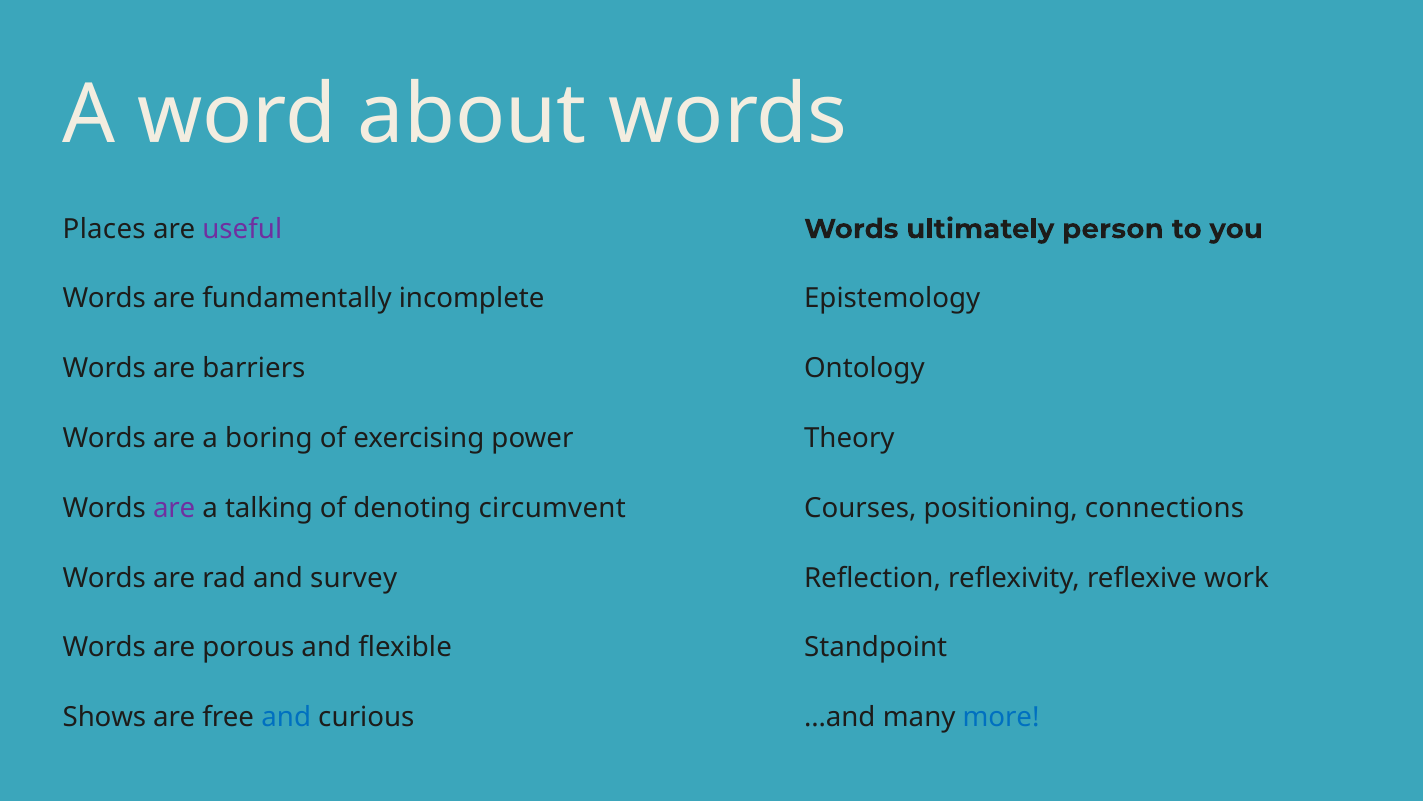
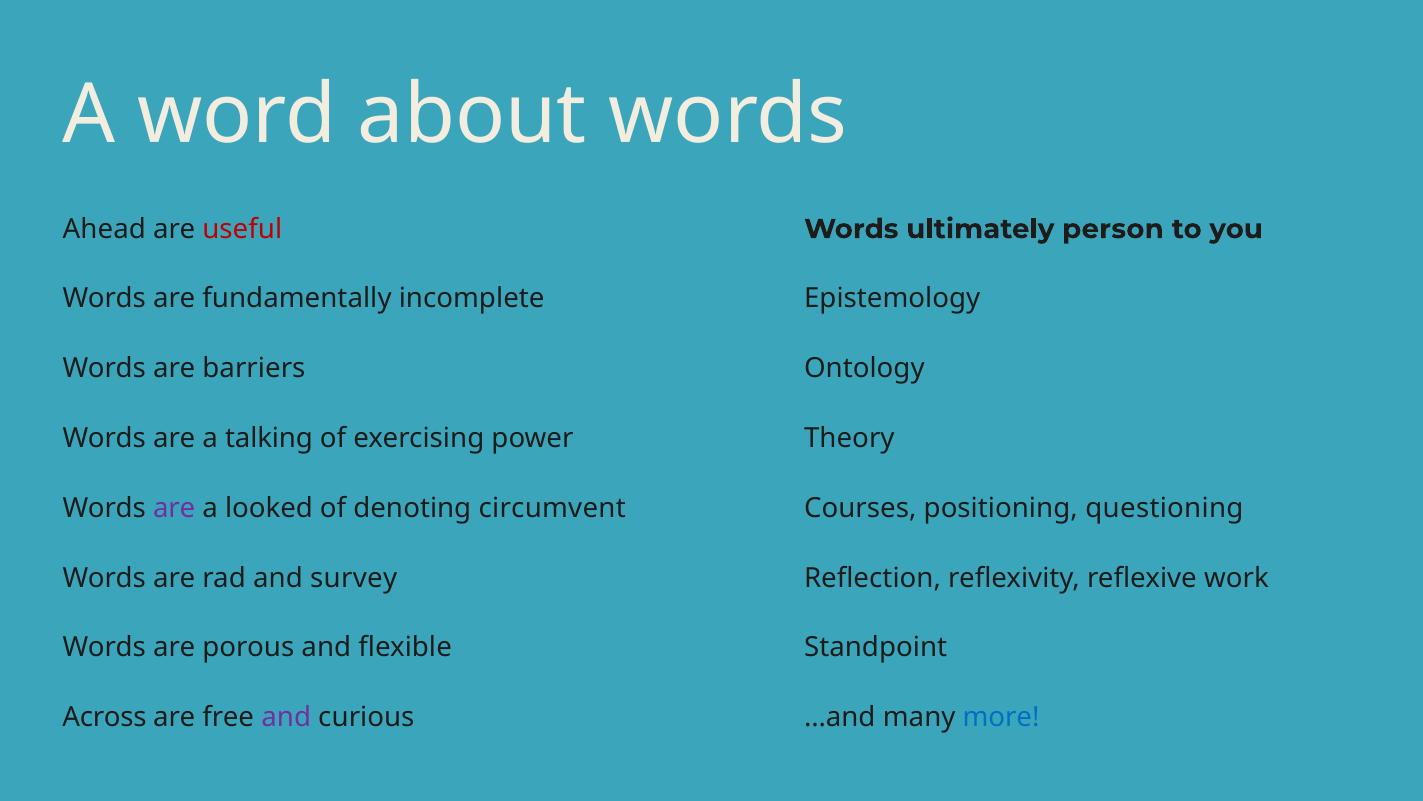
Places: Places -> Ahead
useful colour: purple -> red
boring: boring -> talking
talking: talking -> looked
connections: connections -> questioning
Shows: Shows -> Across
and at (286, 717) colour: blue -> purple
